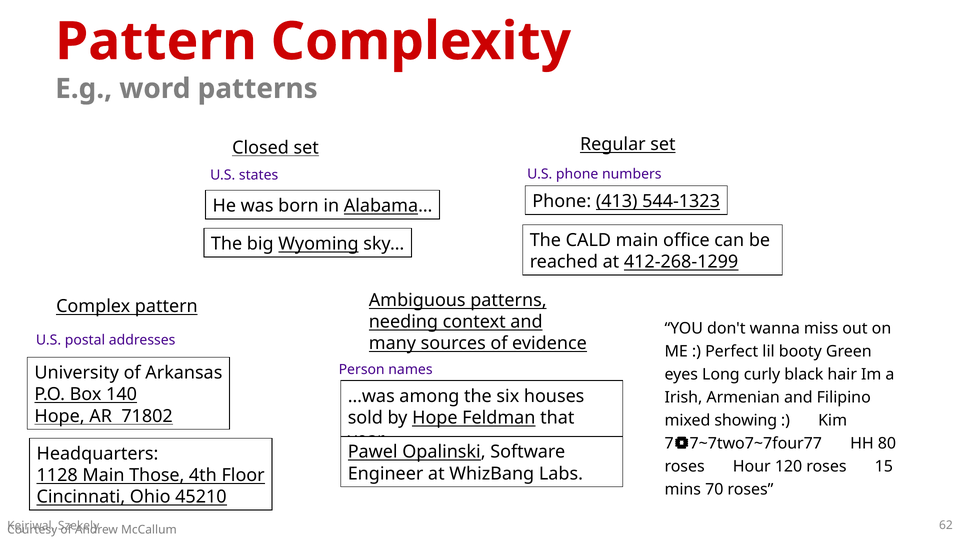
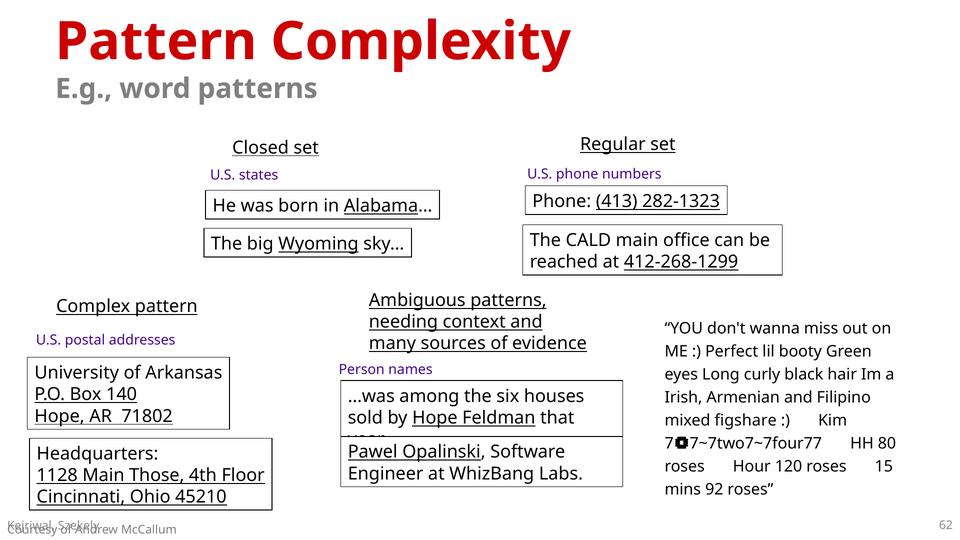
544-1323: 544-1323 -> 282-1323
showing: showing -> figshare
70: 70 -> 92
